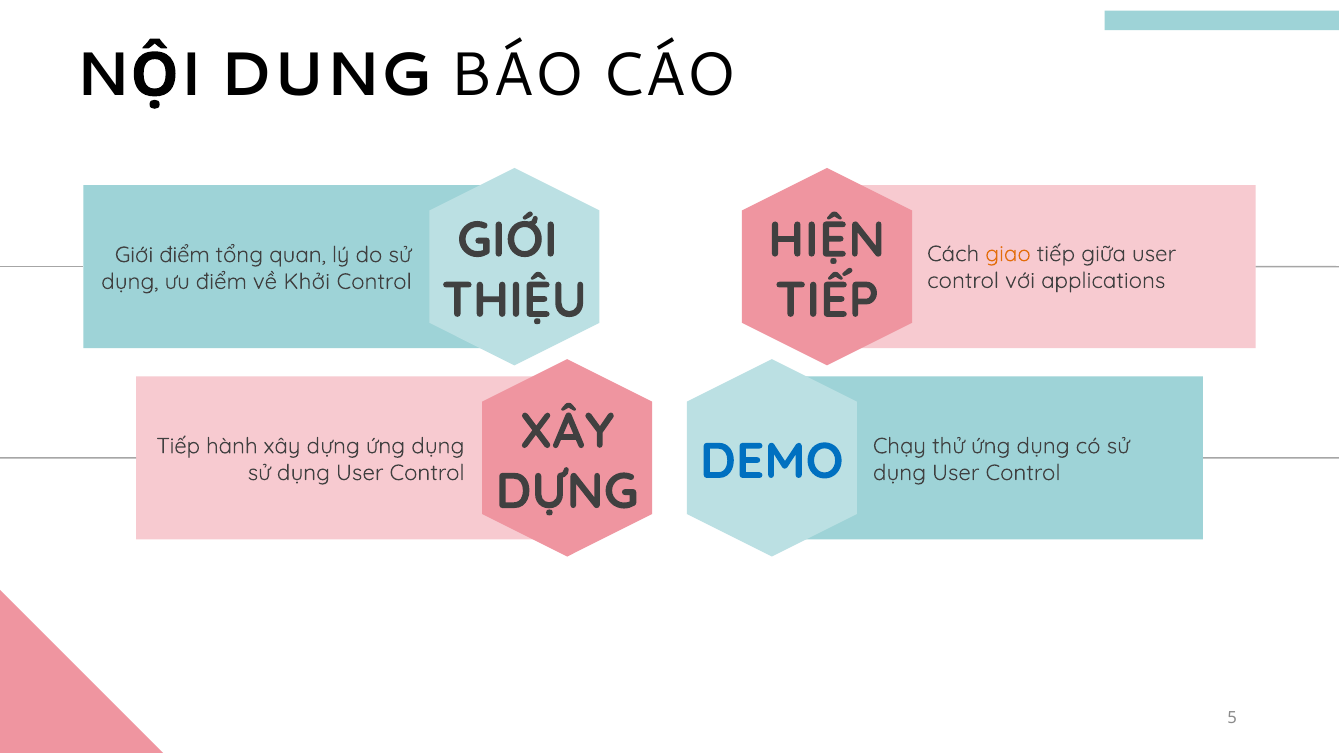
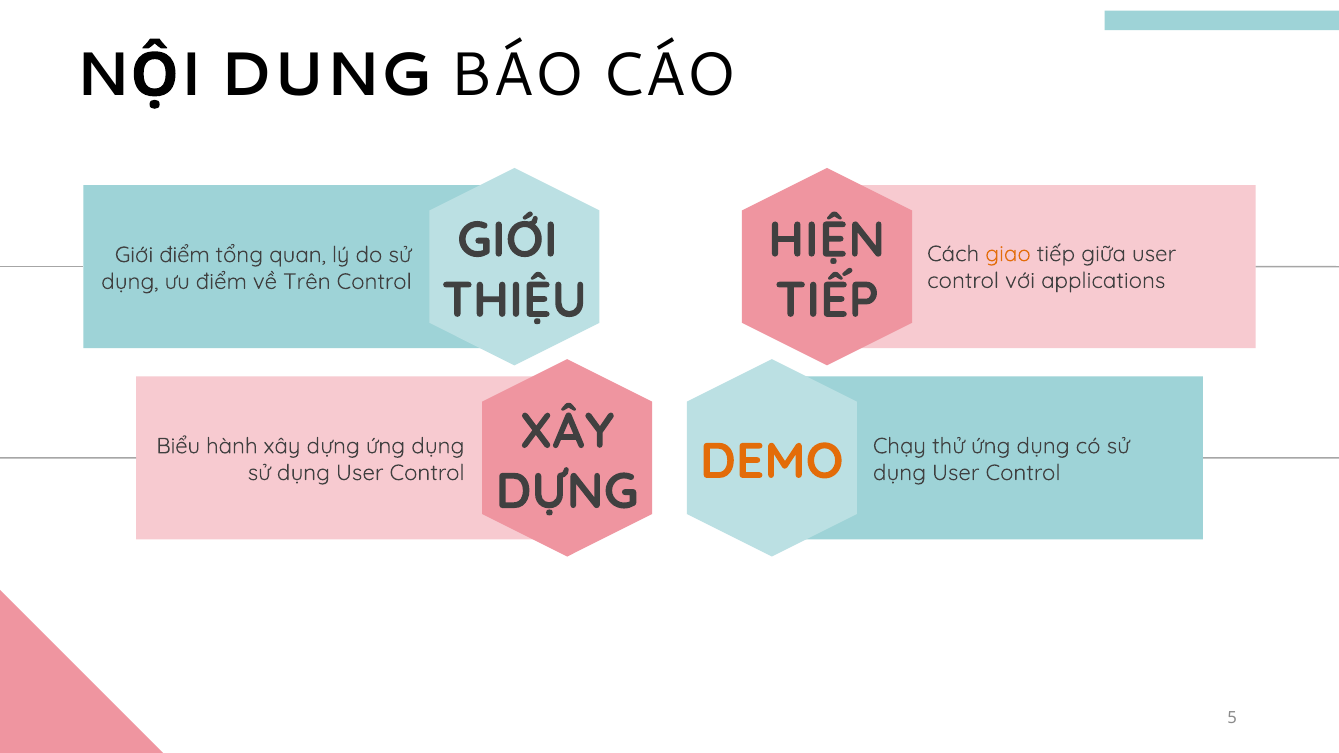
Khởi: Khởi -> Trên
Tiếp at (178, 446): Tiếp -> Biểu
DEMO colour: blue -> orange
